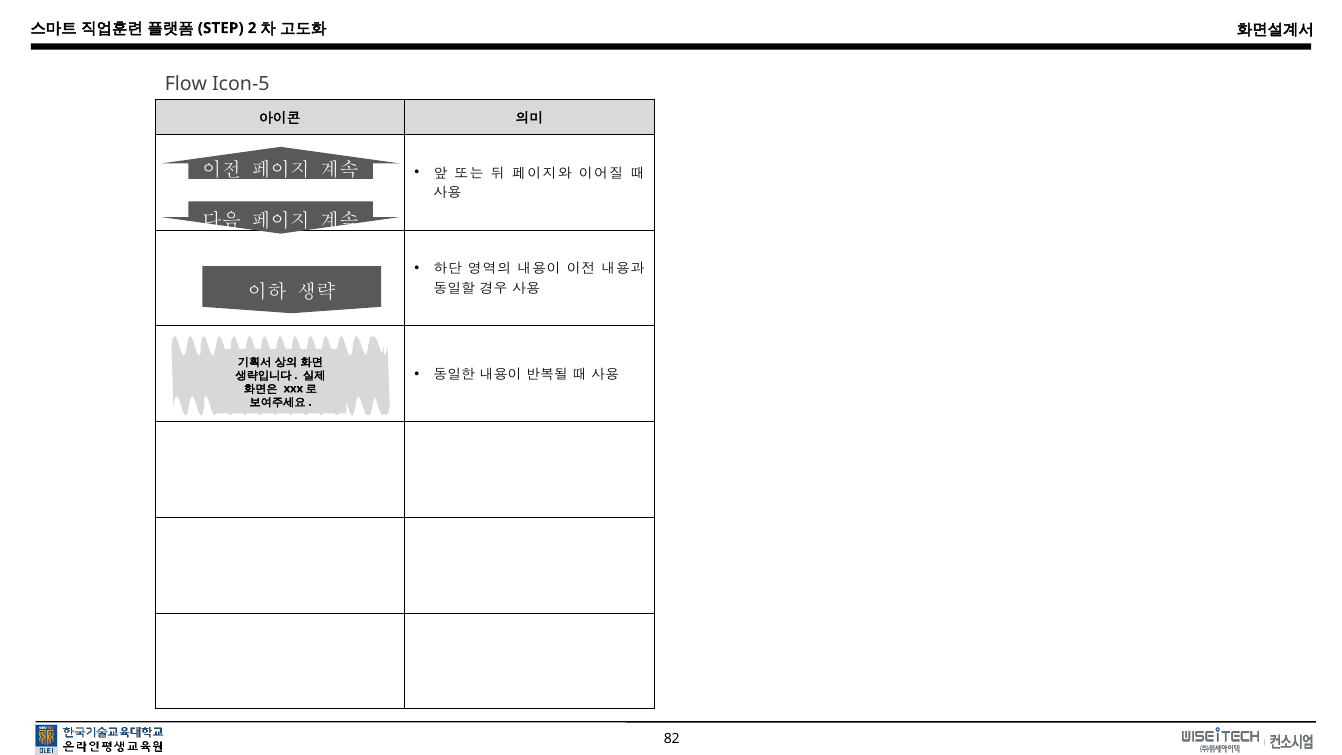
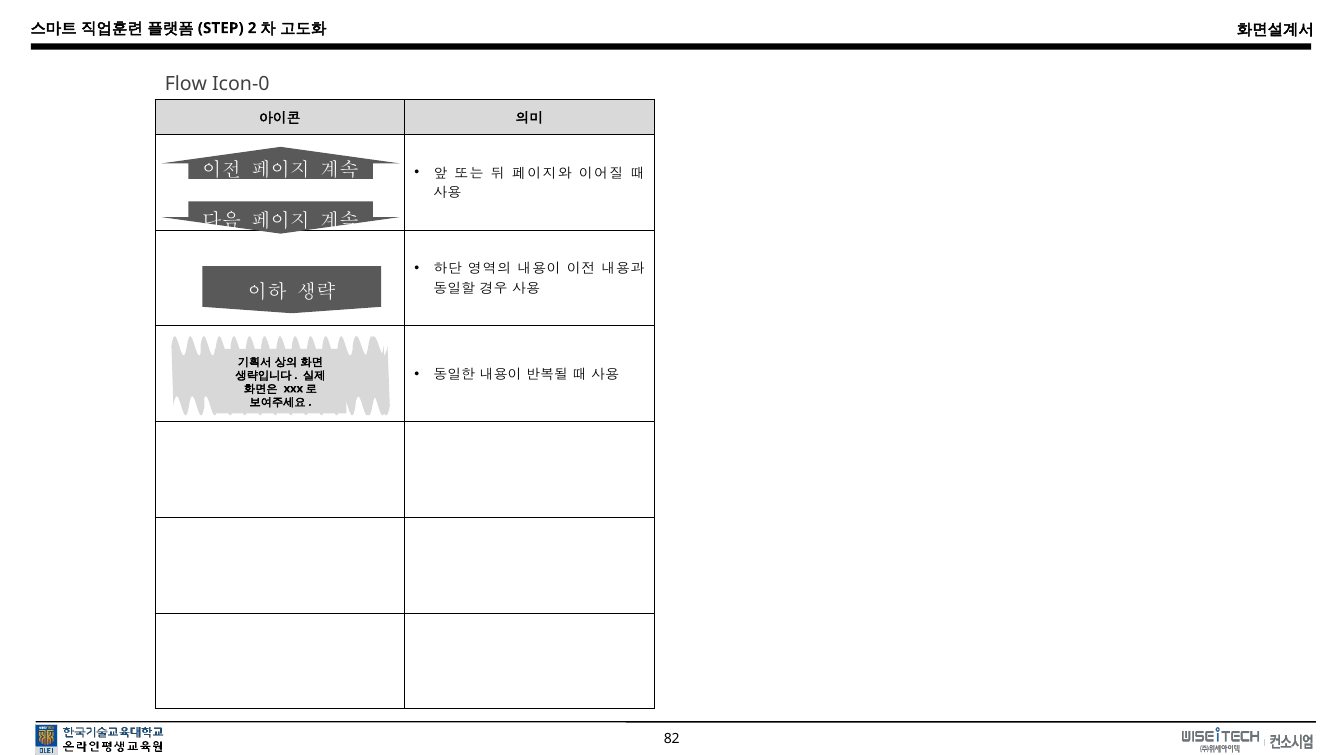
Icon-5: Icon-5 -> Icon-0
